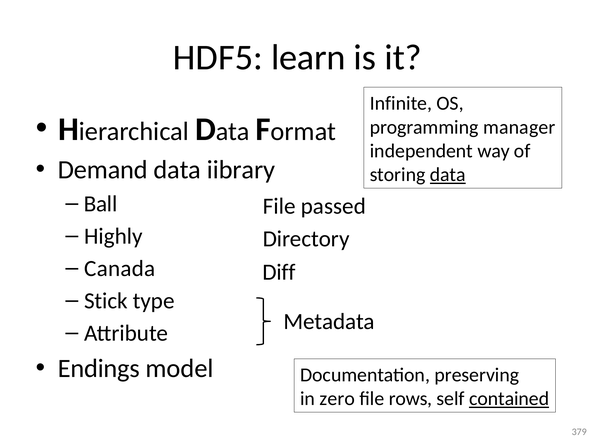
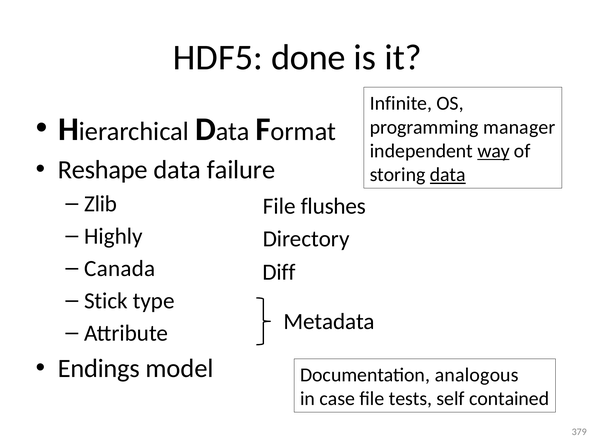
learn: learn -> done
way underline: none -> present
Demand: Demand -> Reshape
iibrary: iibrary -> failure
Ball: Ball -> Zlib
passed: passed -> flushes
preserving: preserving -> analogous
zero: zero -> case
rows: rows -> tests
contained underline: present -> none
